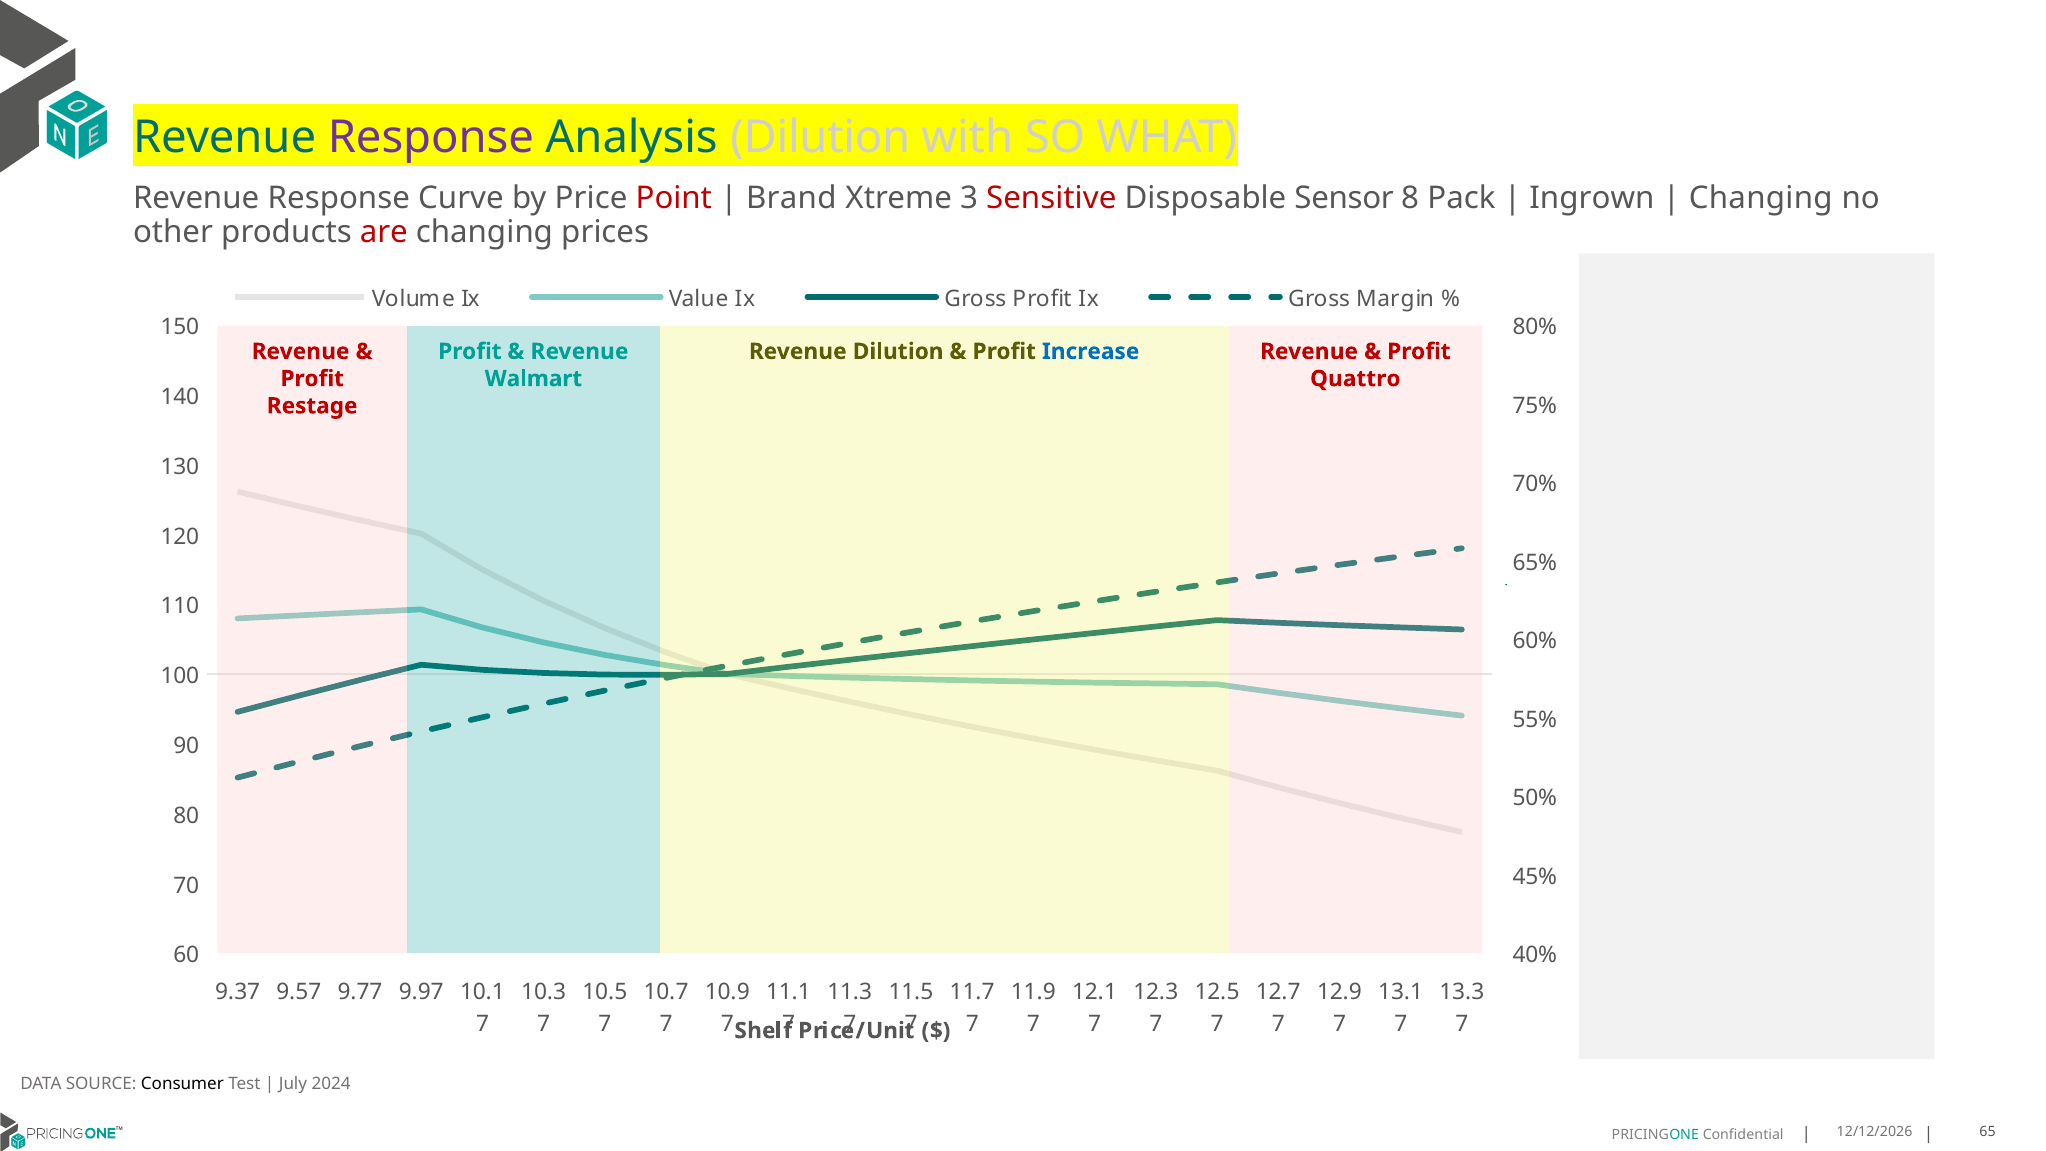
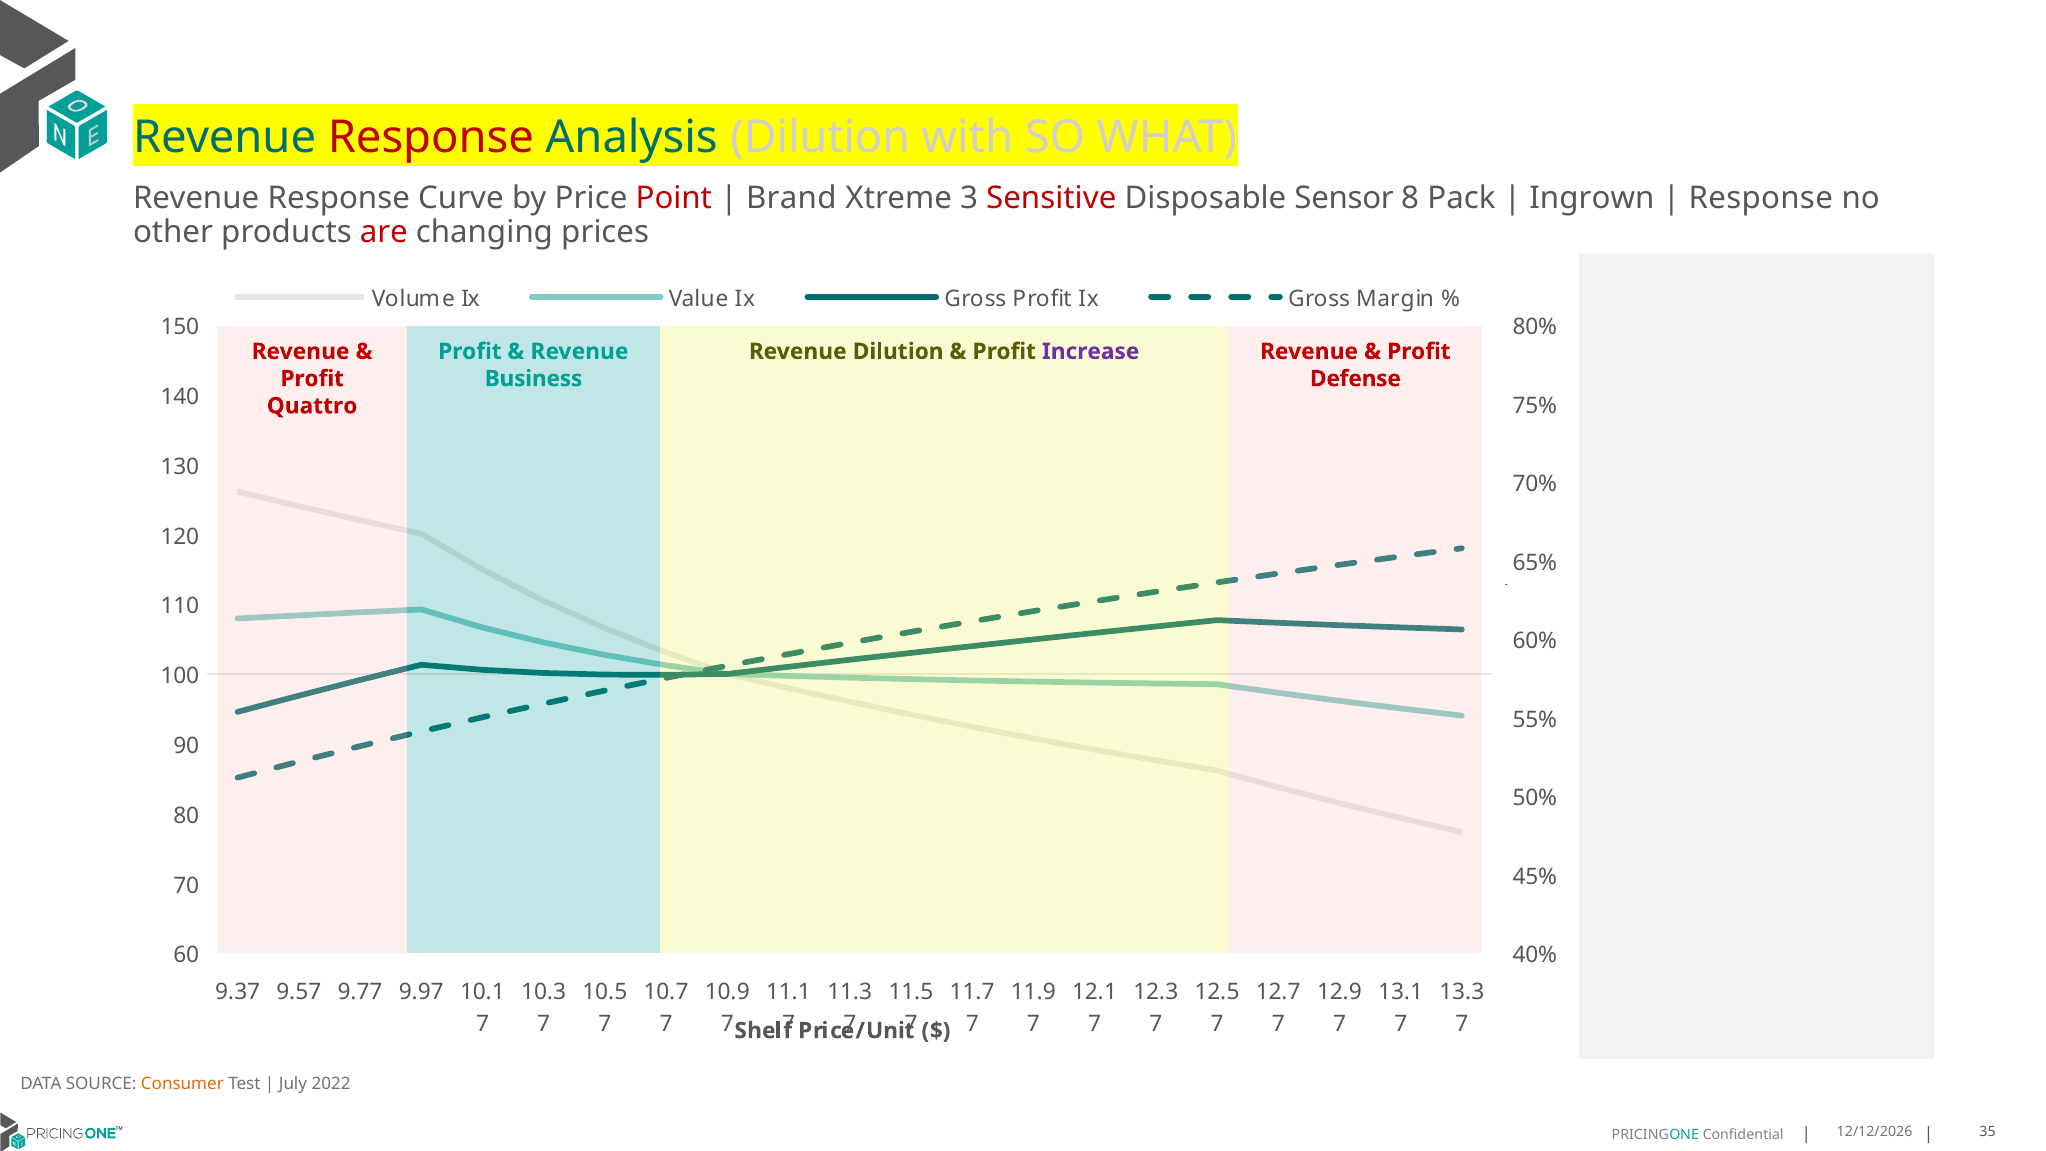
Response at (431, 137) colour: purple -> red
Changing at (1761, 198): Changing -> Response
Increase colour: blue -> purple
Walmart: Walmart -> Business
Quattro: Quattro -> Defense
Restage: Restage -> Quattro
Consumer colour: black -> orange
2024: 2024 -> 2022
65: 65 -> 35
